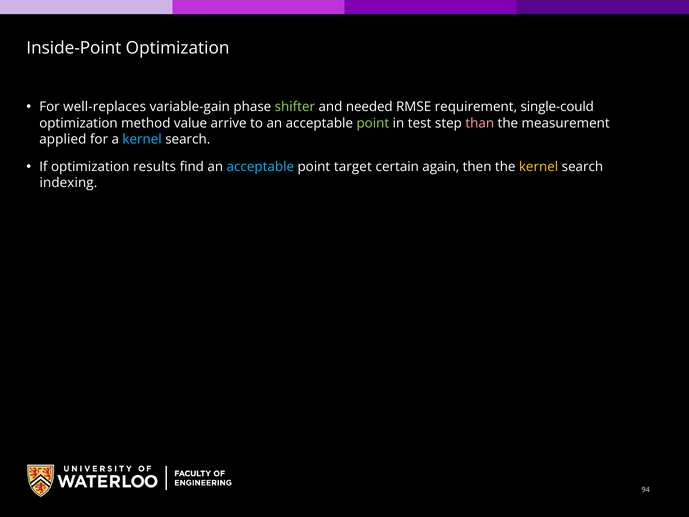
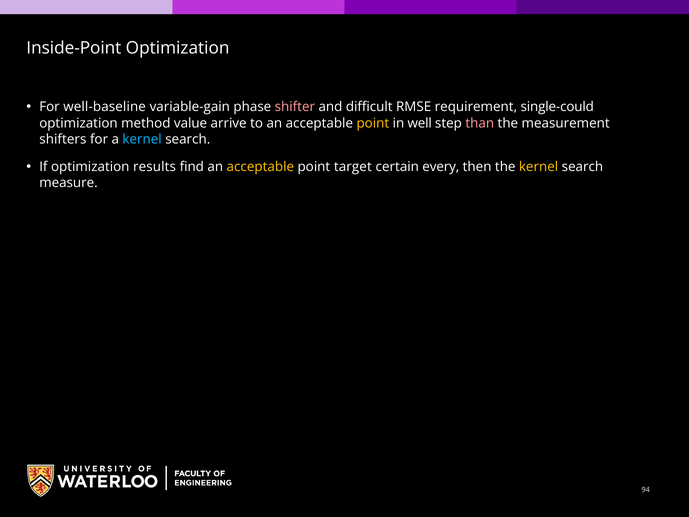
well-replaces: well-replaces -> well-baseline
shifter colour: light green -> pink
needed: needed -> difficult
point at (373, 123) colour: light green -> yellow
test: test -> well
applied: applied -> shifters
acceptable at (260, 167) colour: light blue -> yellow
again: again -> every
indexing: indexing -> measure
